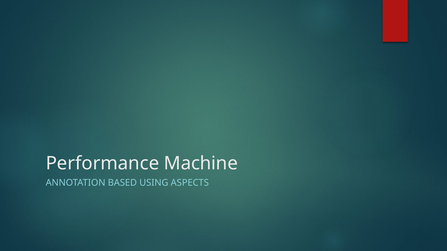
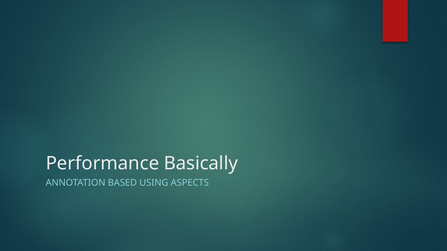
Machine: Machine -> Basically
